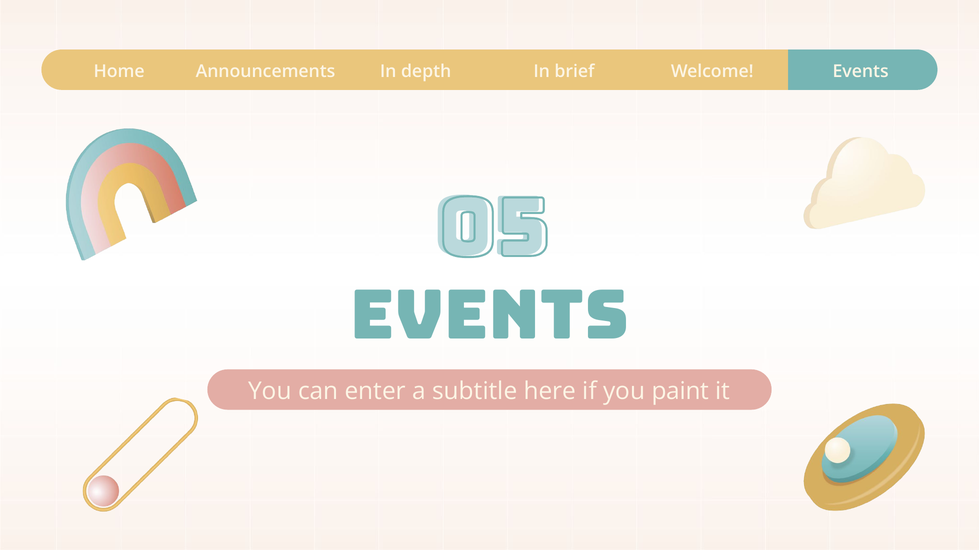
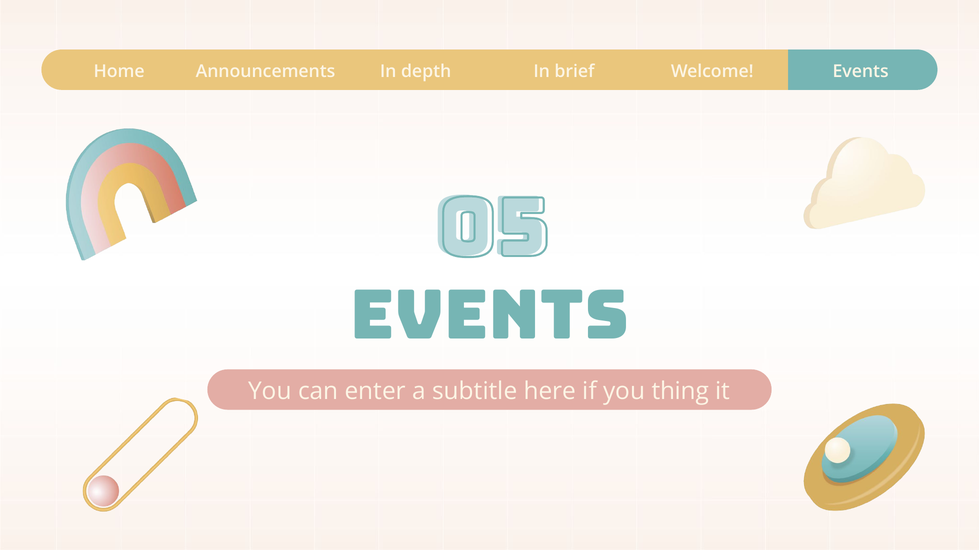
paint: paint -> thing
